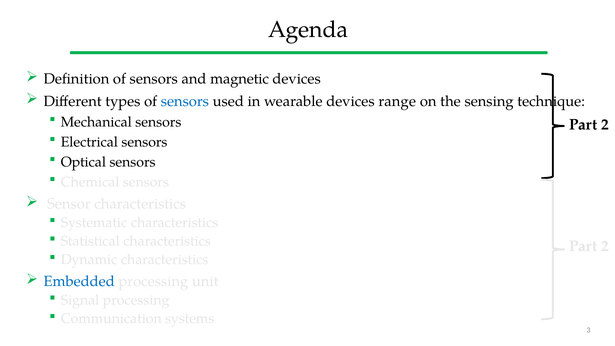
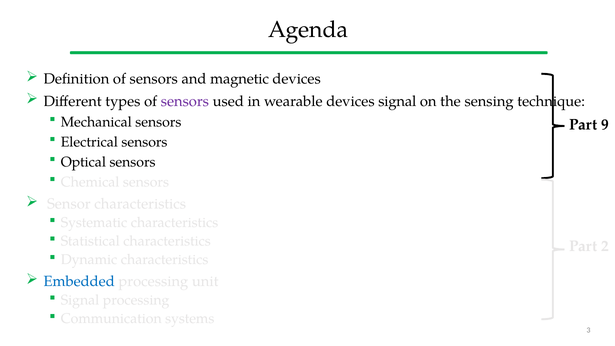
sensors at (185, 101) colour: blue -> purple
devices range: range -> signal
2 at (605, 125): 2 -> 9
